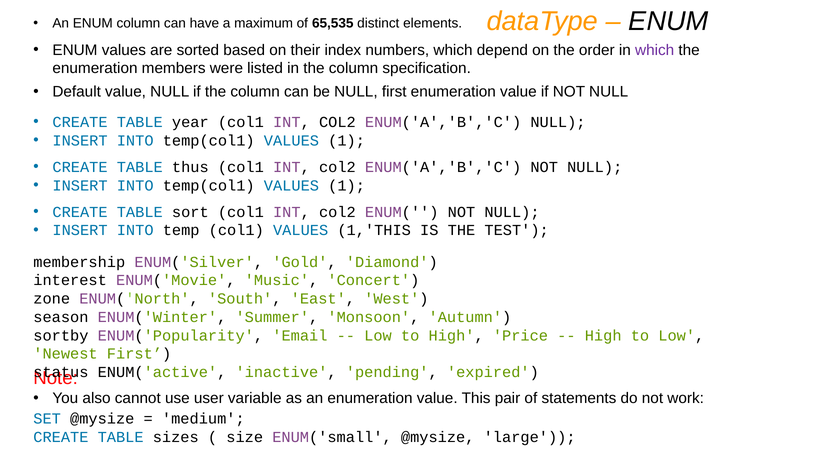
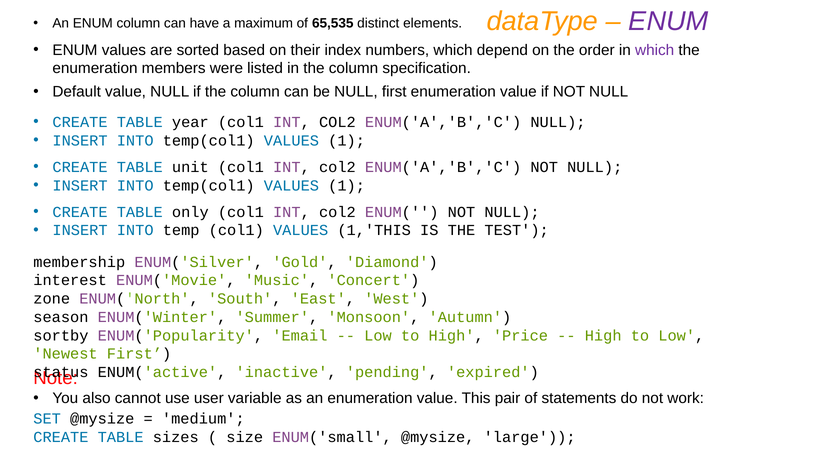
ENUM at (669, 21) colour: black -> purple
thus: thus -> unit
sort: sort -> only
